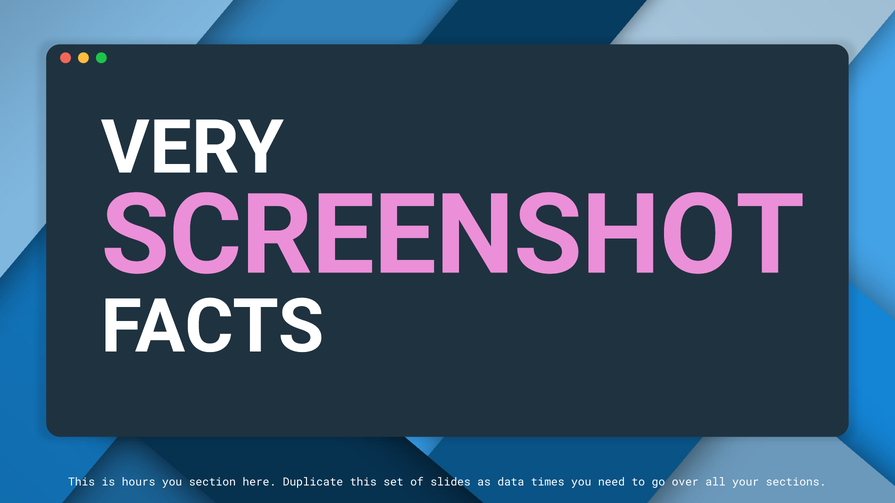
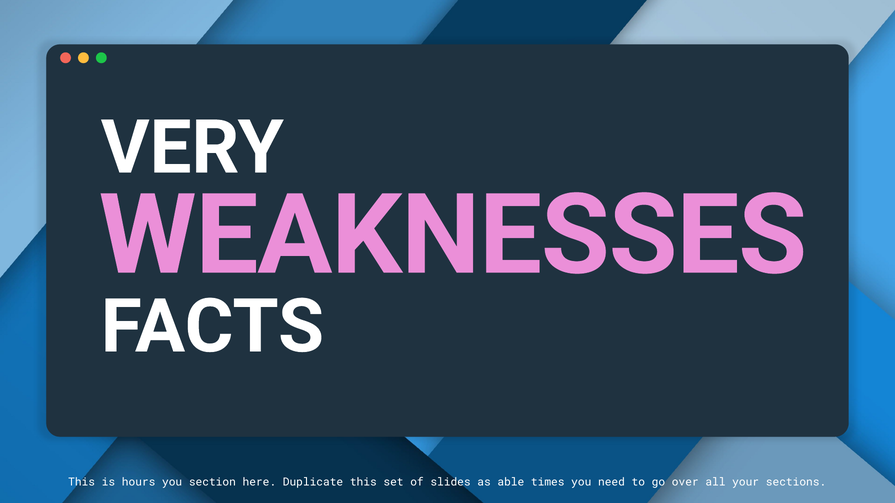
SCREENSHOT: SCREENSHOT -> WEAKNESSES
data: data -> able
